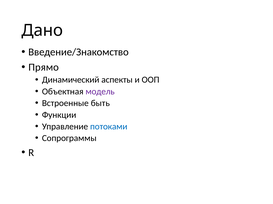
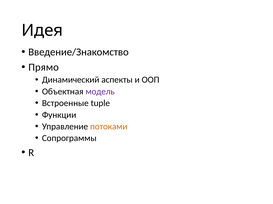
Дано: Дано -> Идея
быть: быть -> tuple
потоками colour: blue -> orange
